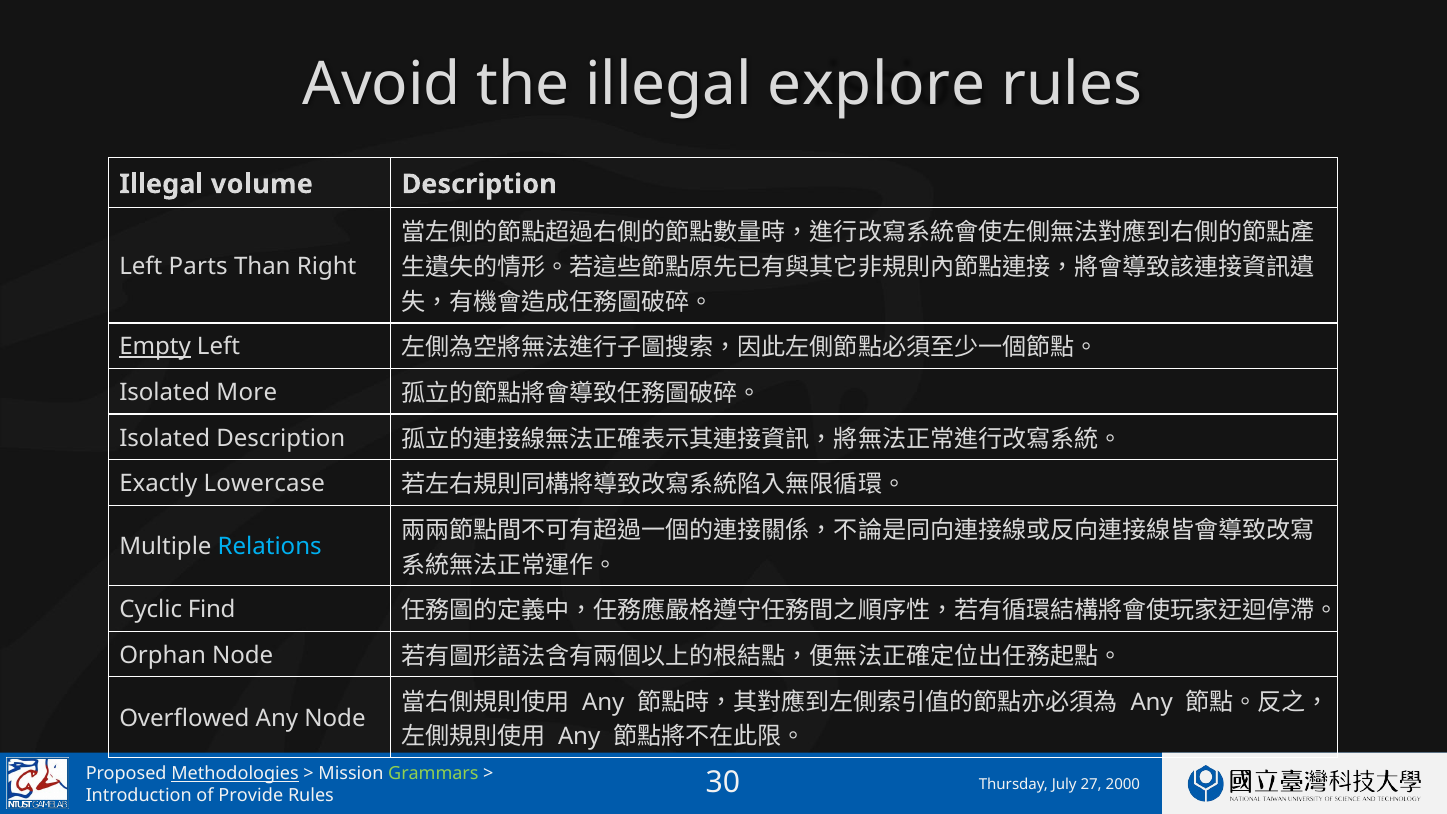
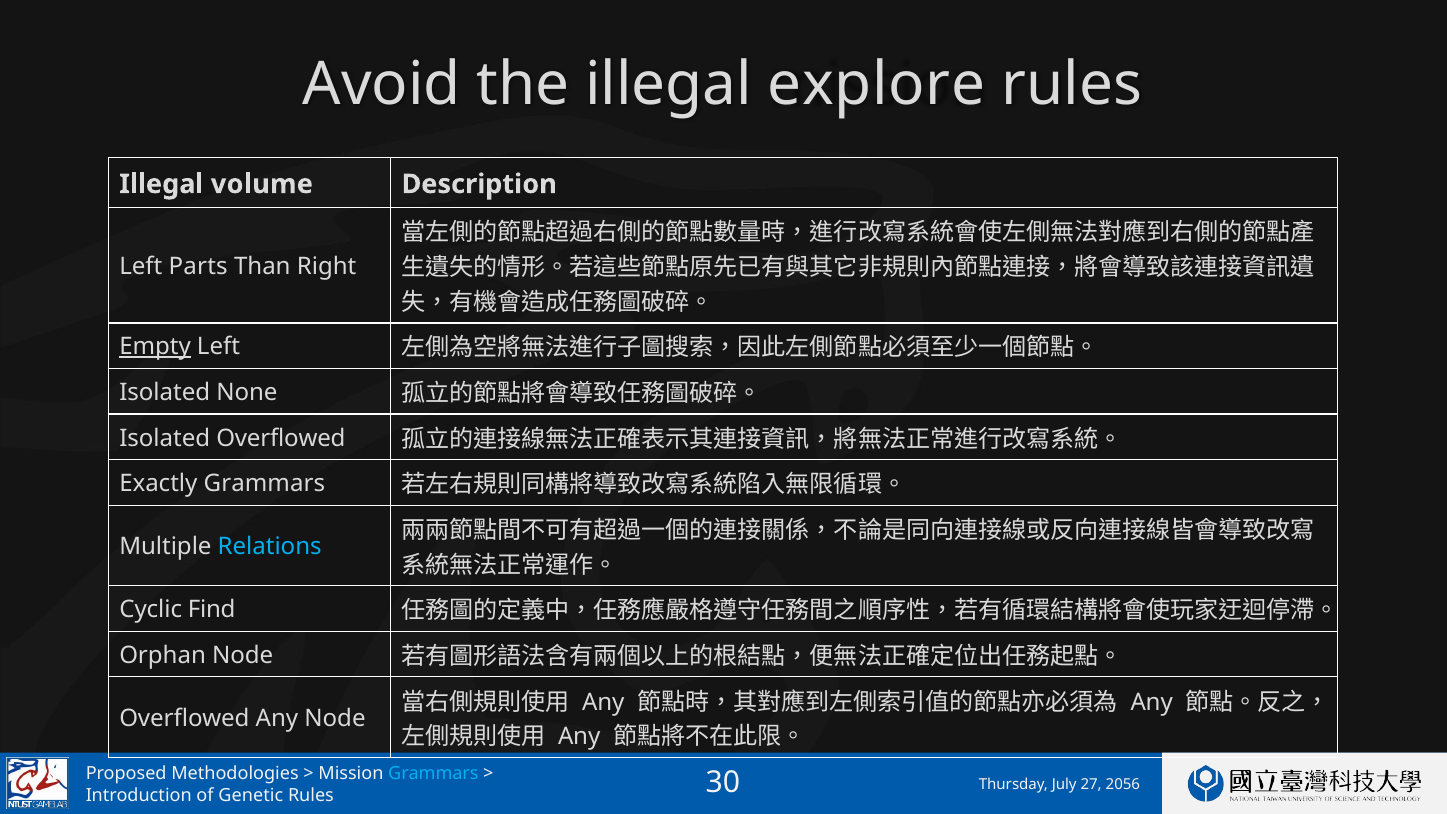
More: More -> None
Isolated Description: Description -> Overflowed
Exactly Lowercase: Lowercase -> Grammars
Methodologies underline: present -> none
Grammars at (433, 774) colour: light green -> light blue
2000: 2000 -> 2056
Provide: Provide -> Genetic
